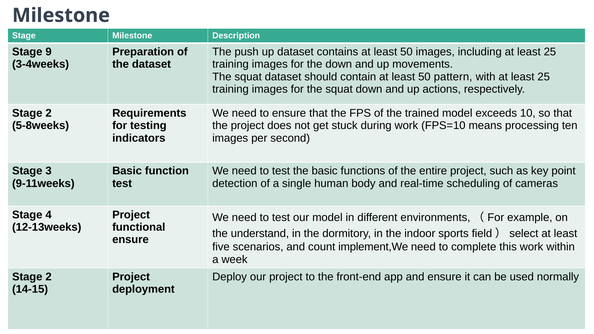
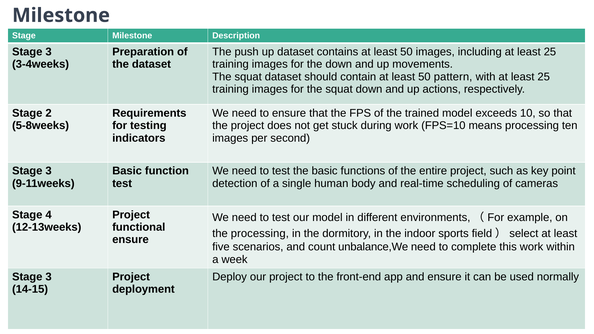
9 at (49, 52): 9 -> 3
the understand: understand -> processing
implement,We: implement,We -> unbalance,We
2 at (49, 277): 2 -> 3
